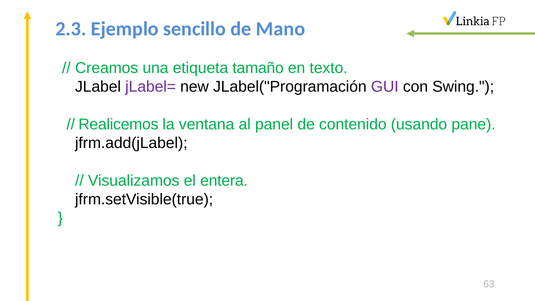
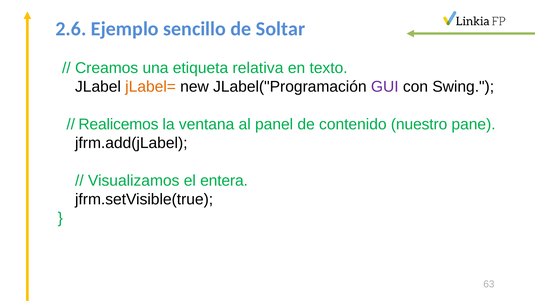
2.3: 2.3 -> 2.6
Mano: Mano -> Soltar
tamaño: tamaño -> relativa
jLabel= colour: purple -> orange
usando: usando -> nuestro
